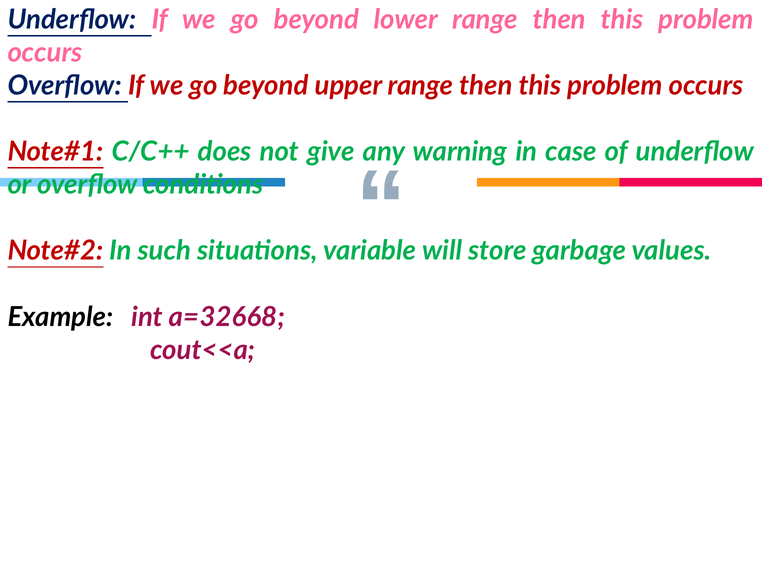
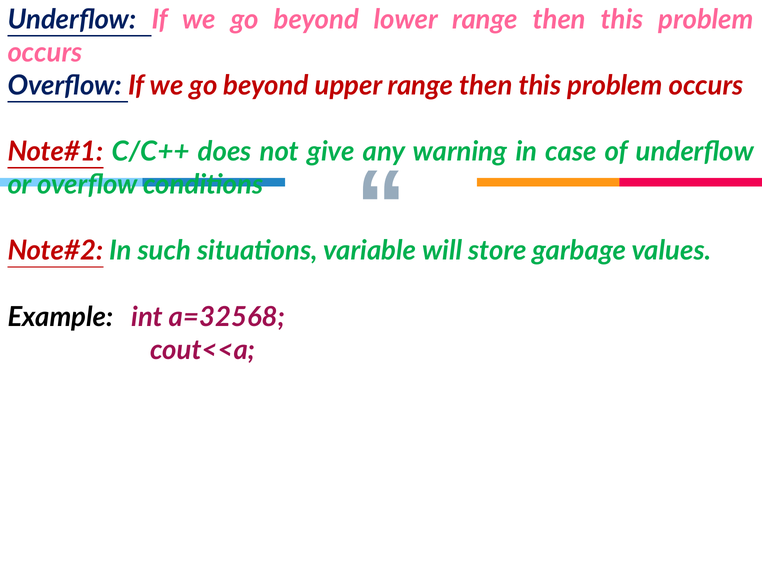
a=32668: a=32668 -> a=32568
